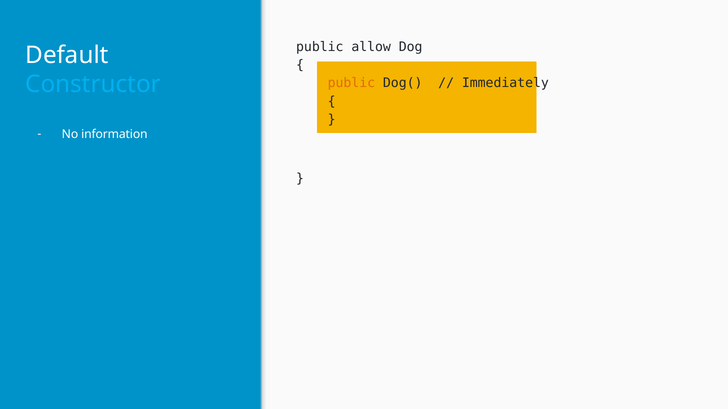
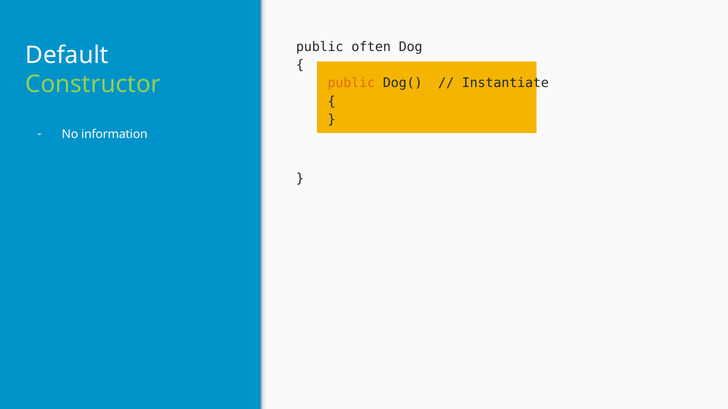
allow: allow -> often
Immediately: Immediately -> Instantiate
Constructor colour: light blue -> light green
